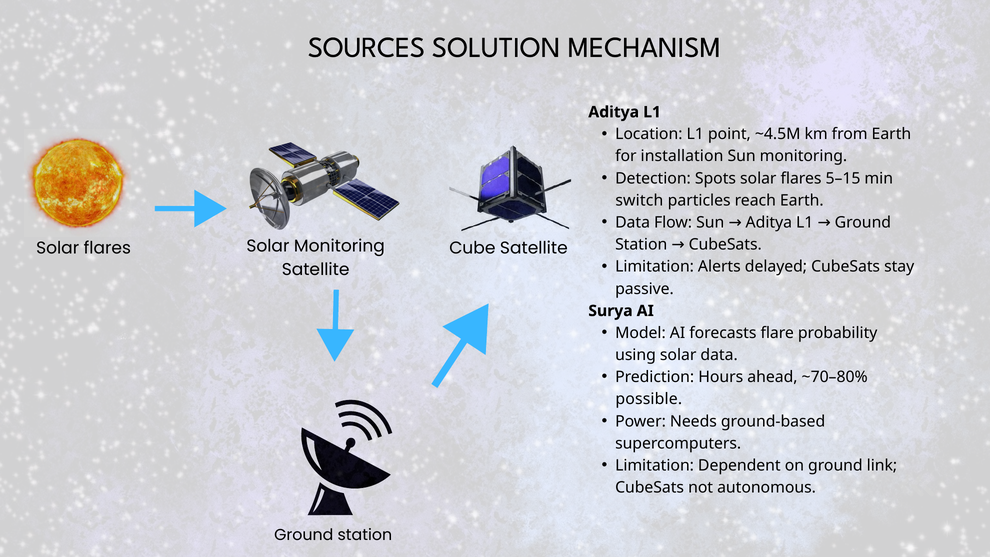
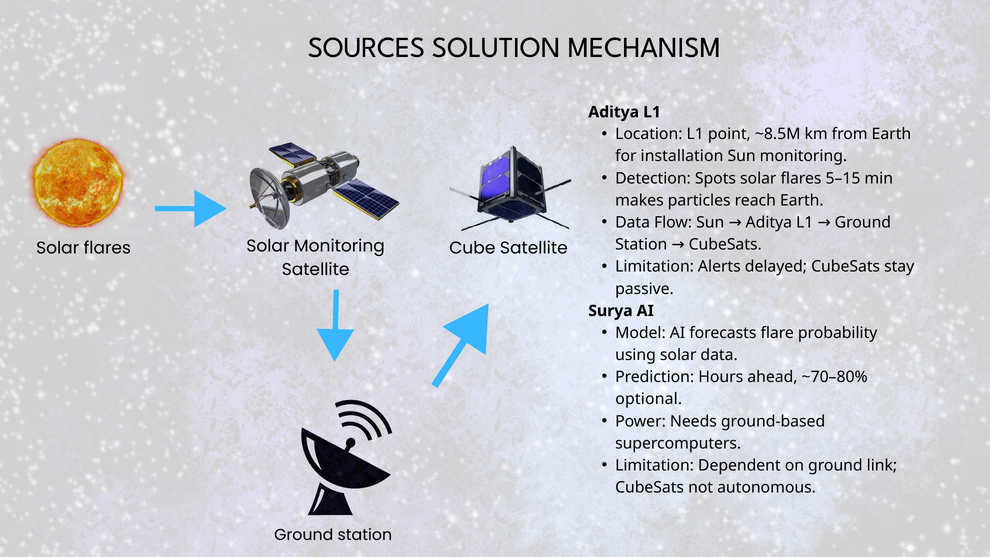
~4.5M: ~4.5M -> ~8.5M
switch: switch -> makes
possible: possible -> optional
